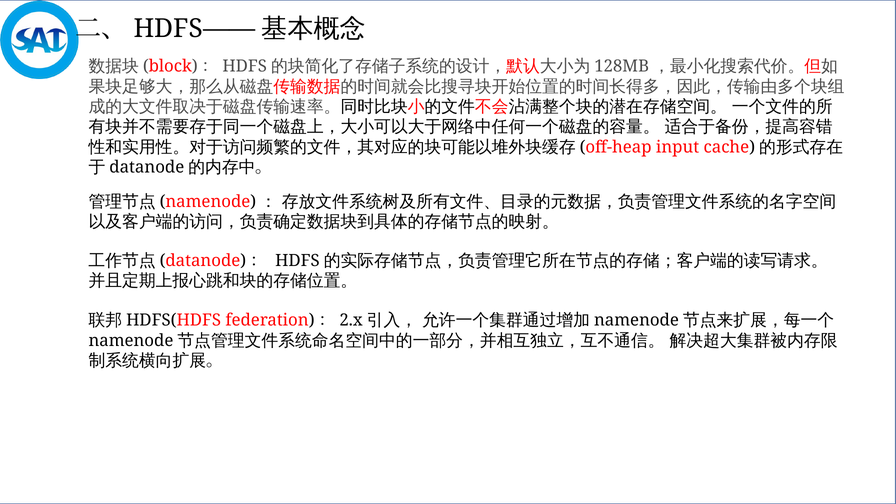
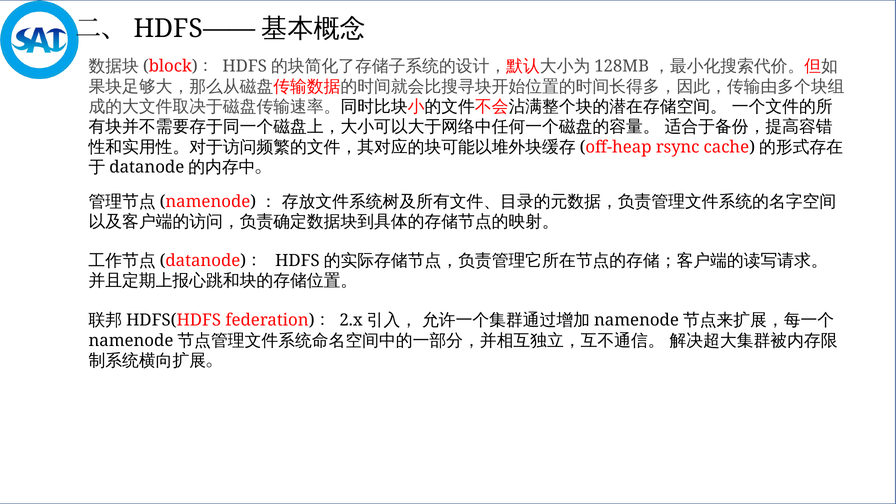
input: input -> rsync
